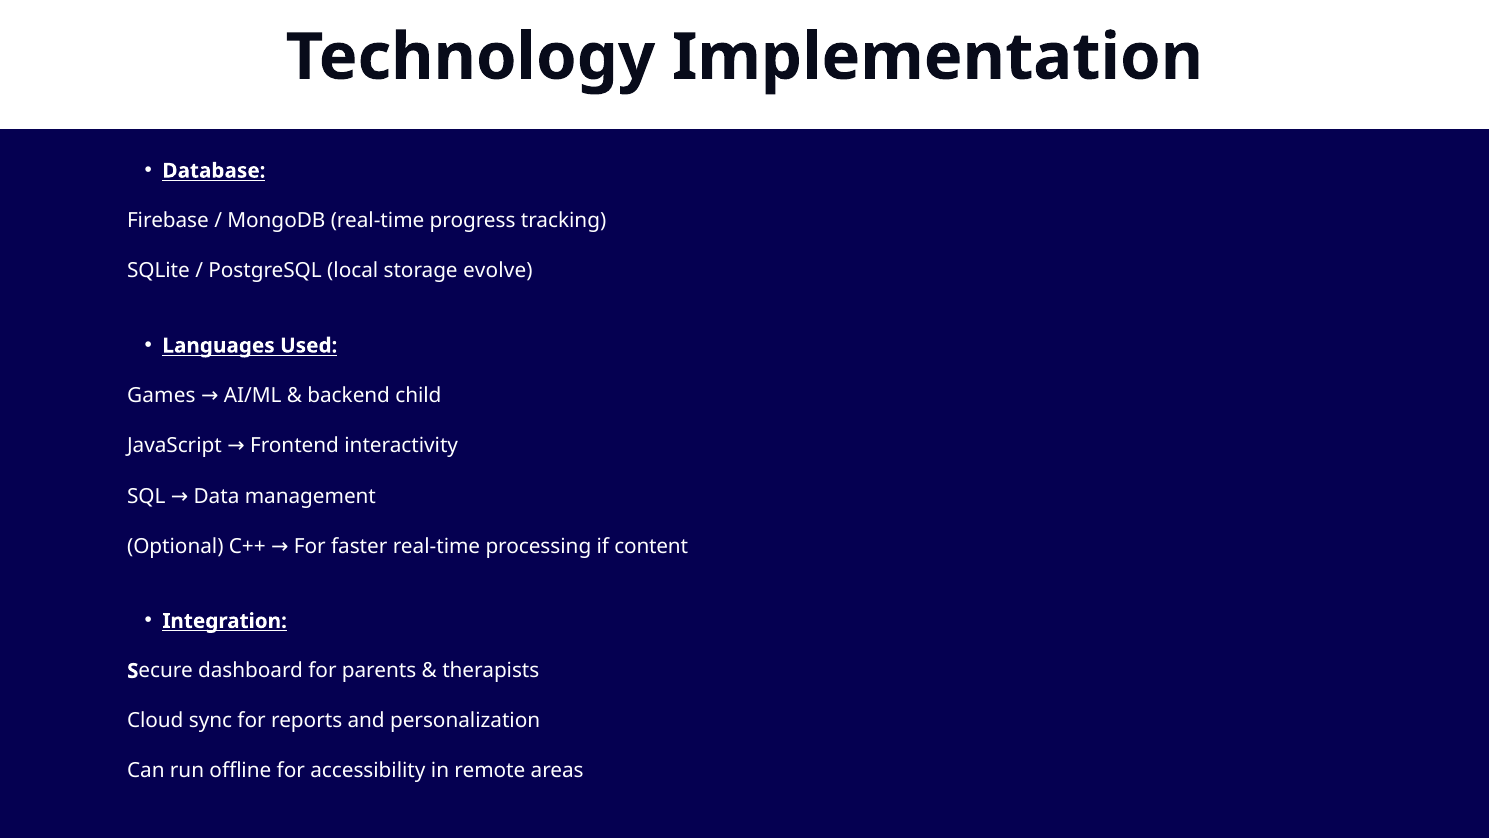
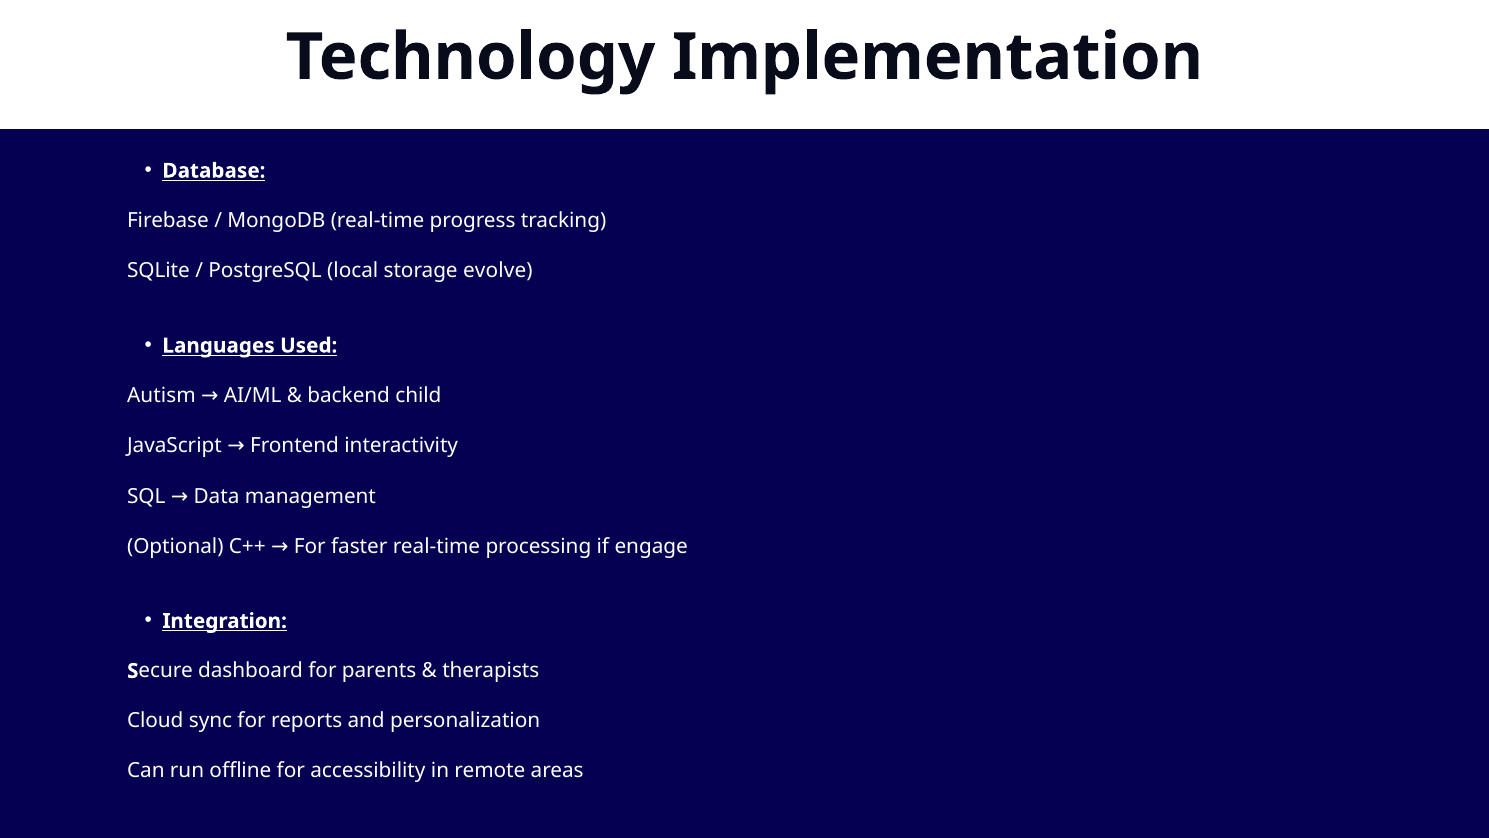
Games: Games -> Autism
content: content -> engage
